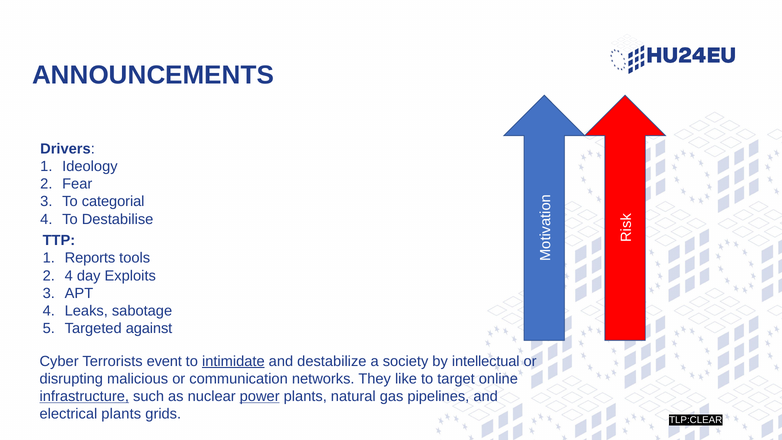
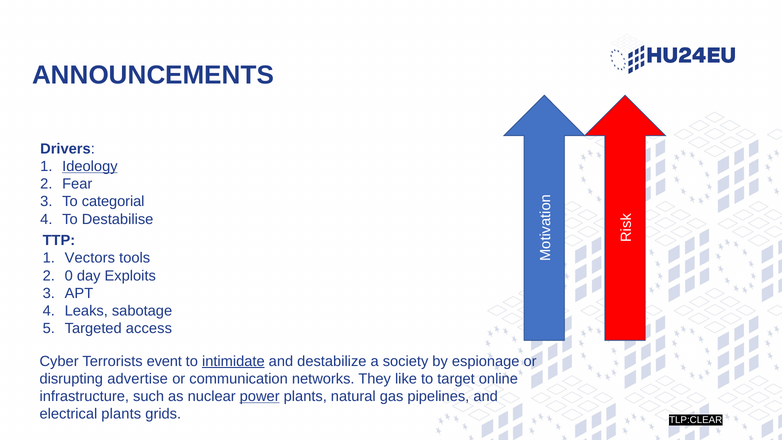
Ideology underline: none -> present
Reports: Reports -> Vectors
4 at (69, 276): 4 -> 0
against: against -> access
intellectual: intellectual -> espionage
malicious: malicious -> advertise
infrastructure underline: present -> none
